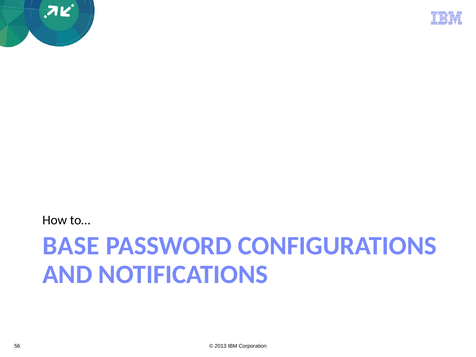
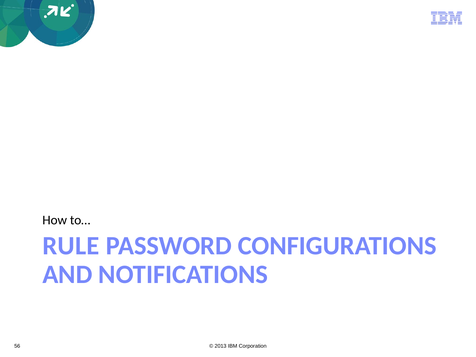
BASE: BASE -> RULE
